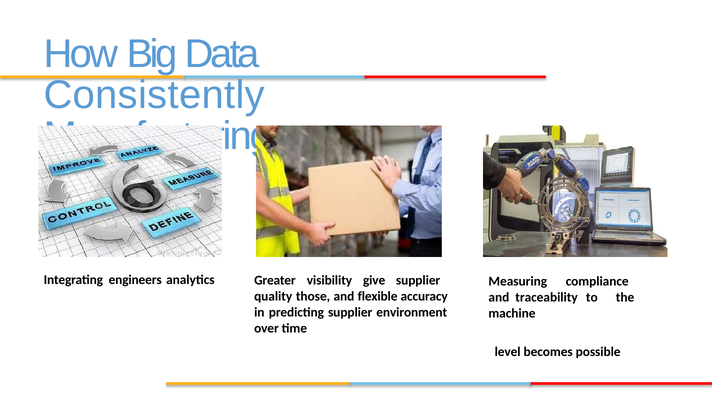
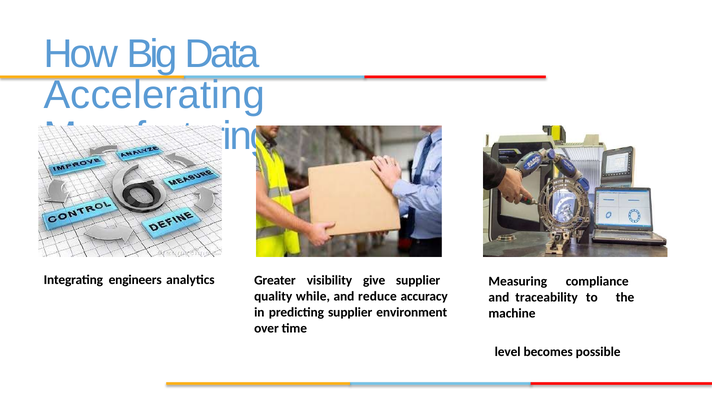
Consistently: Consistently -> Accelerating
those: those -> while
flexible: flexible -> reduce
